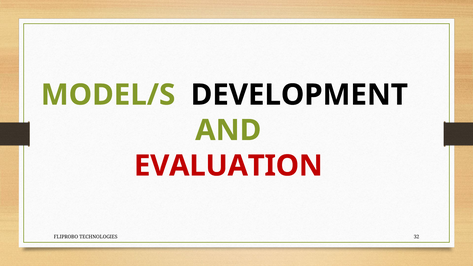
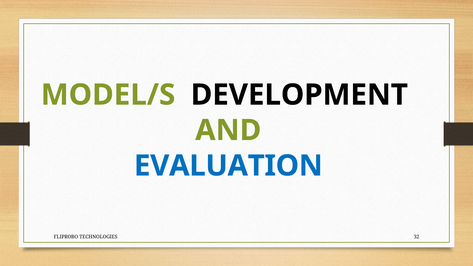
EVALUATION colour: red -> blue
